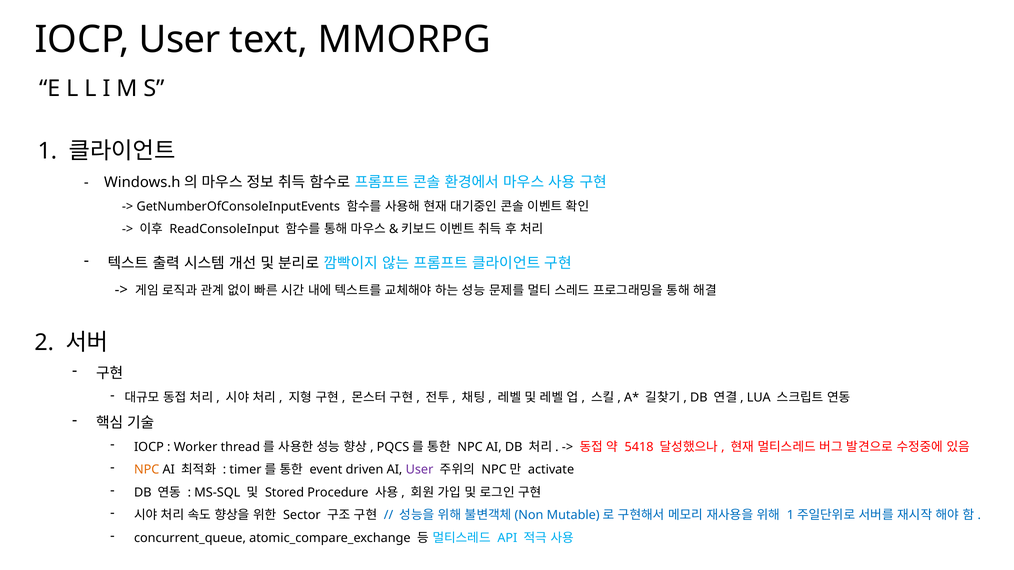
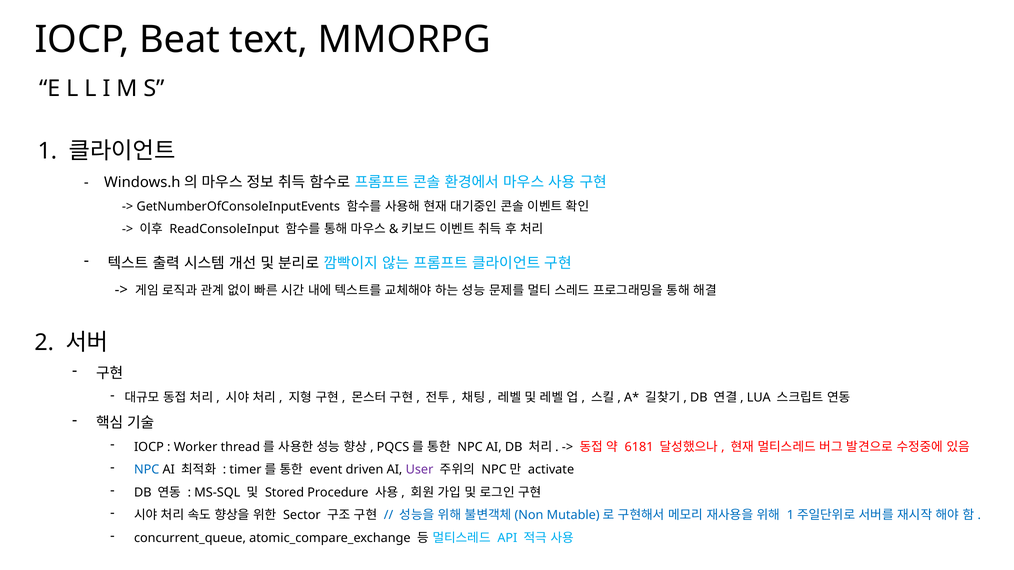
IOCP User: User -> Beat
5418: 5418 -> 6181
NPC at (147, 470) colour: orange -> blue
